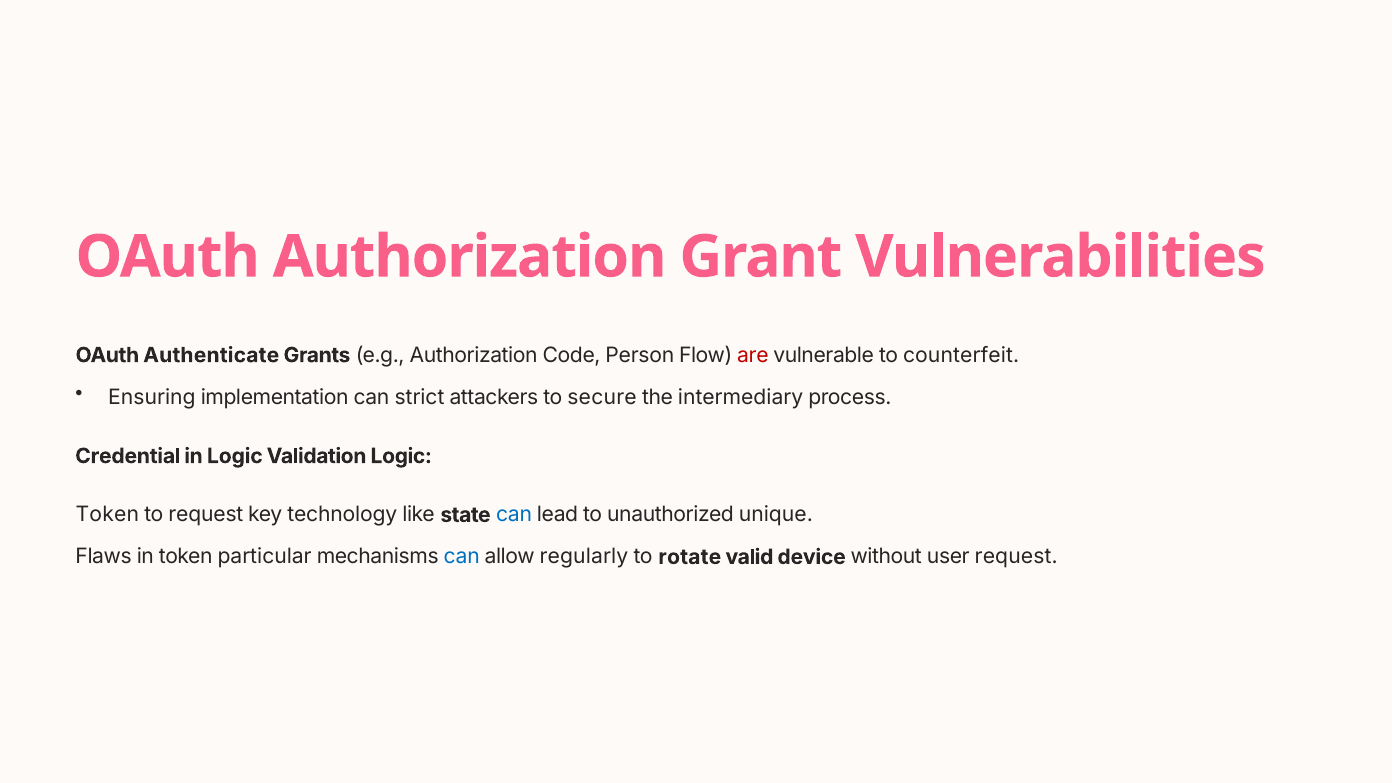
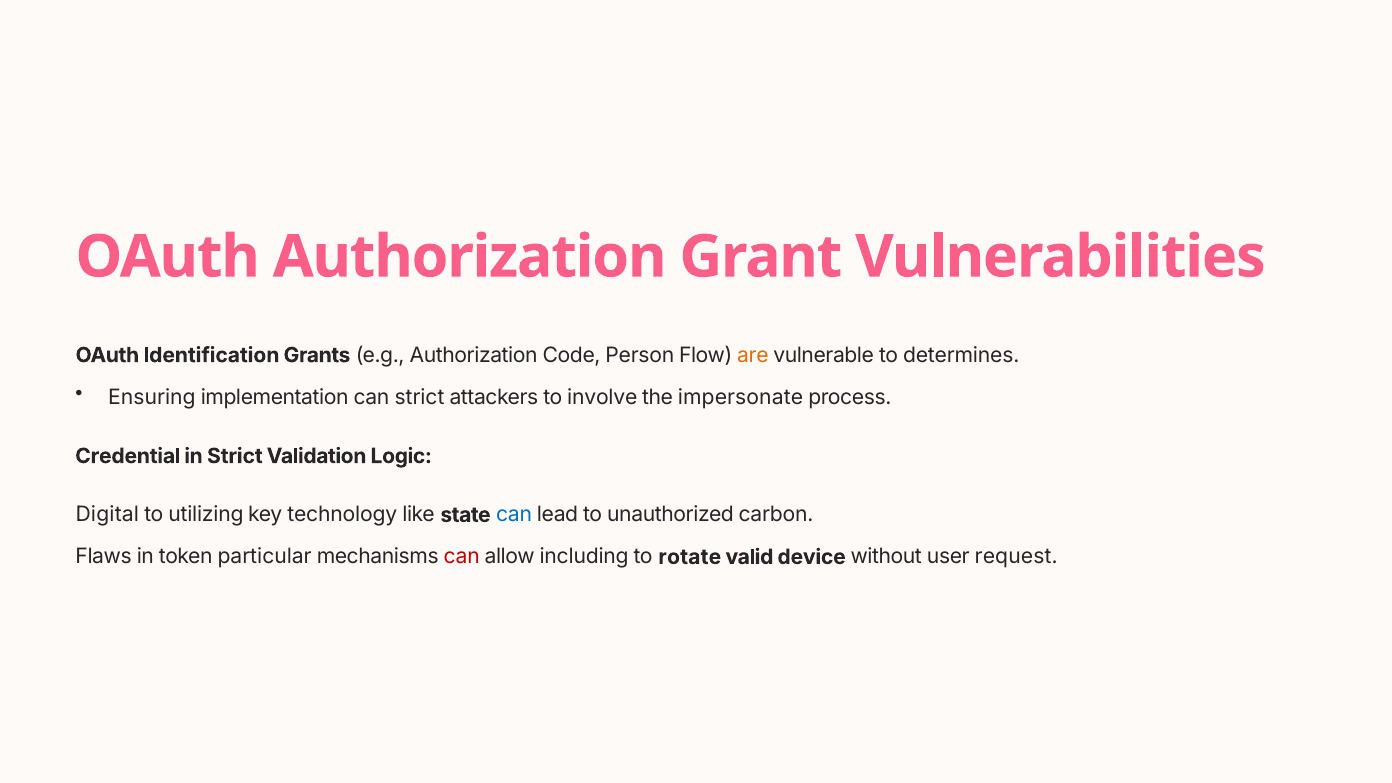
Authenticate: Authenticate -> Identification
are colour: red -> orange
counterfeit: counterfeit -> determines
secure: secure -> involve
intermediary: intermediary -> impersonate
in Logic: Logic -> Strict
Token at (107, 515): Token -> Digital
to request: request -> utilizing
unique: unique -> carbon
can at (462, 557) colour: blue -> red
regularly: regularly -> including
